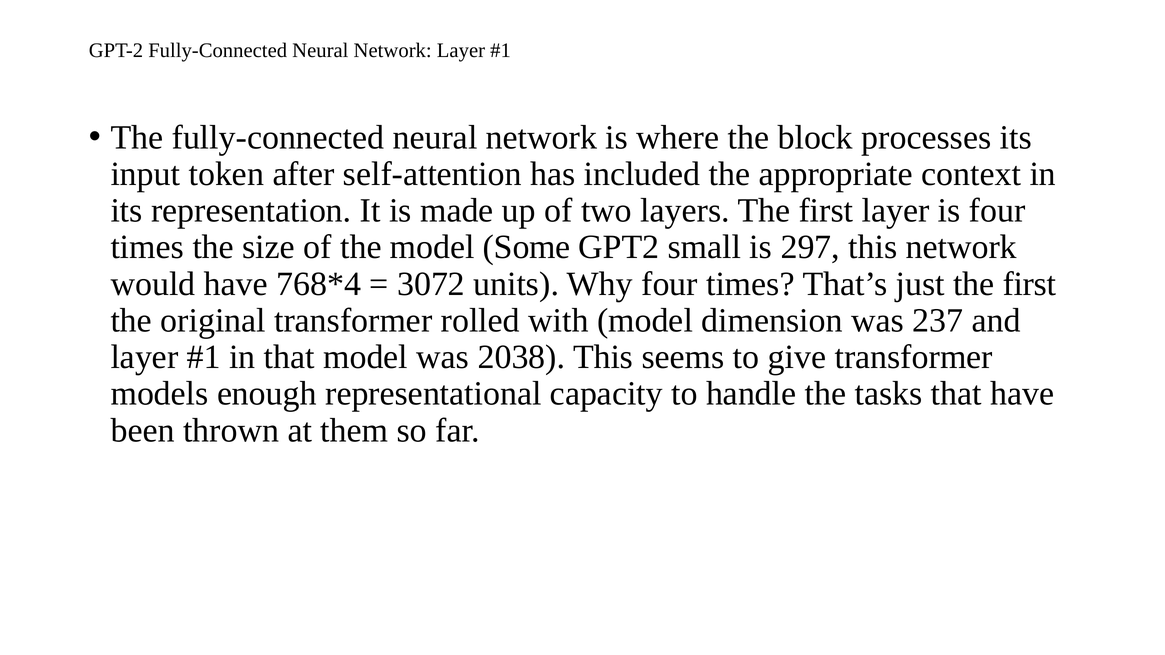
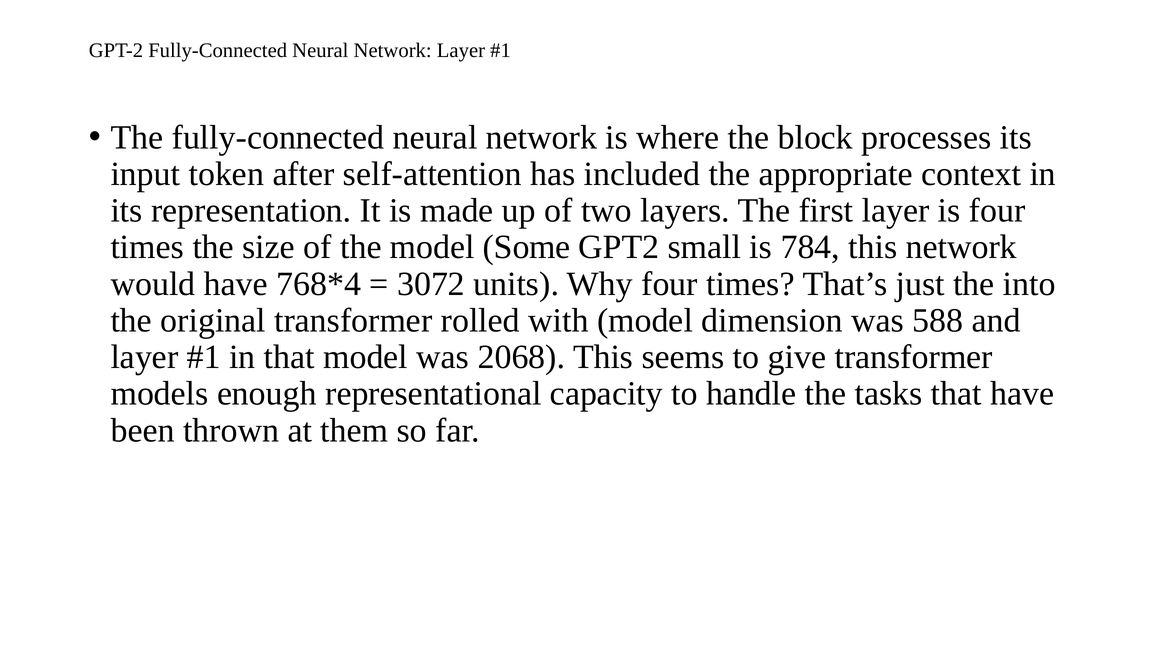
297: 297 -> 784
just the first: first -> into
237: 237 -> 588
2038: 2038 -> 2068
